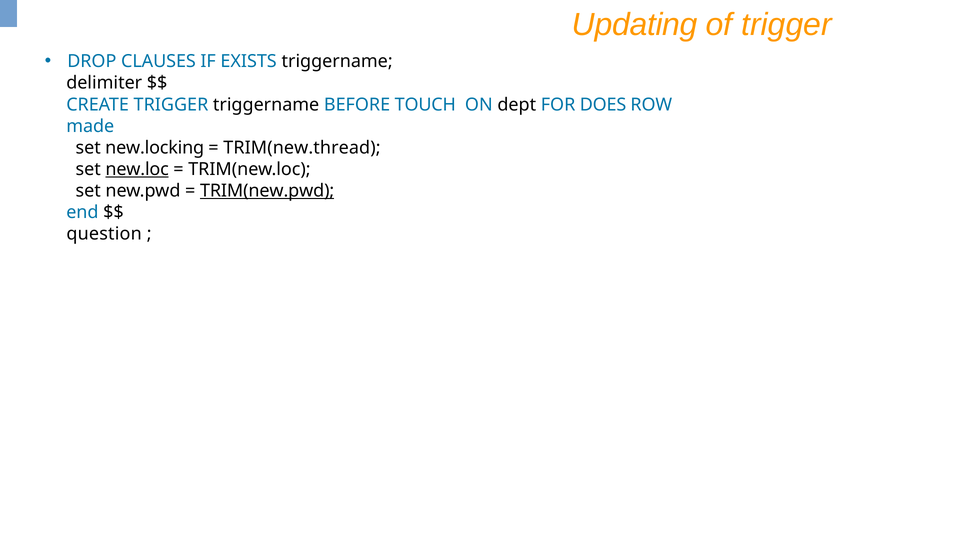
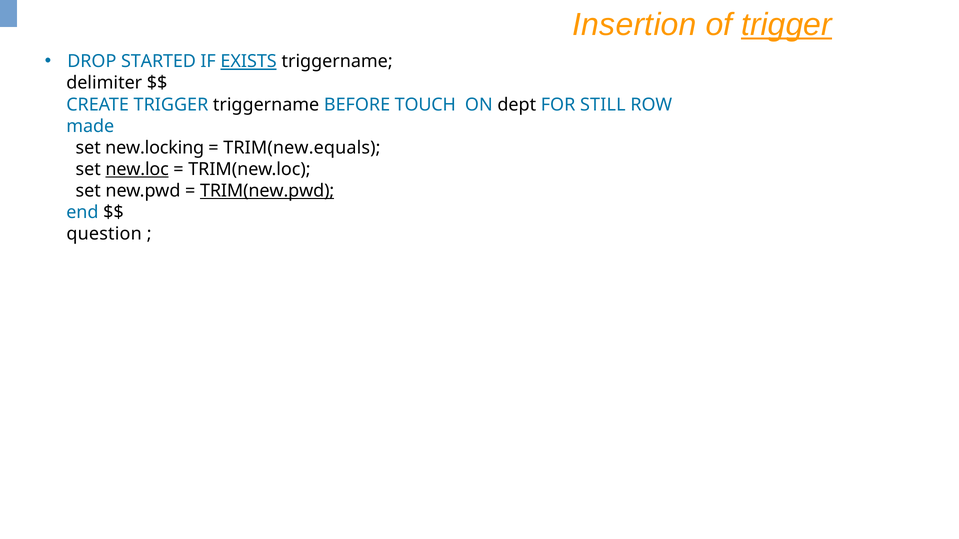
Updating: Updating -> Insertion
trigger at (786, 25) underline: none -> present
CLAUSES: CLAUSES -> STARTED
EXISTS underline: none -> present
DOES: DOES -> STILL
TRIM(new.thread: TRIM(new.thread -> TRIM(new.equals
